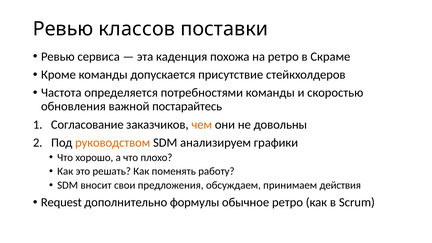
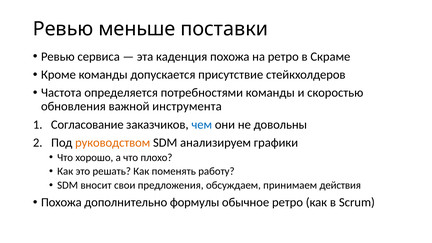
классов: классов -> меньше
постарайтесь: постарайтесь -> инструмента
чем colour: orange -> blue
Request at (61, 202): Request -> Похожа
